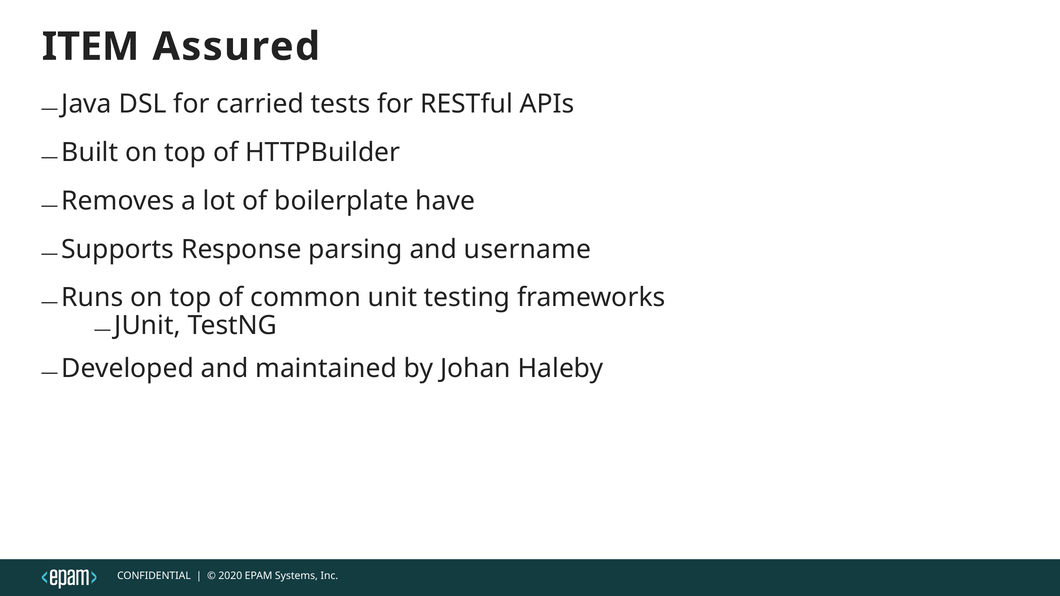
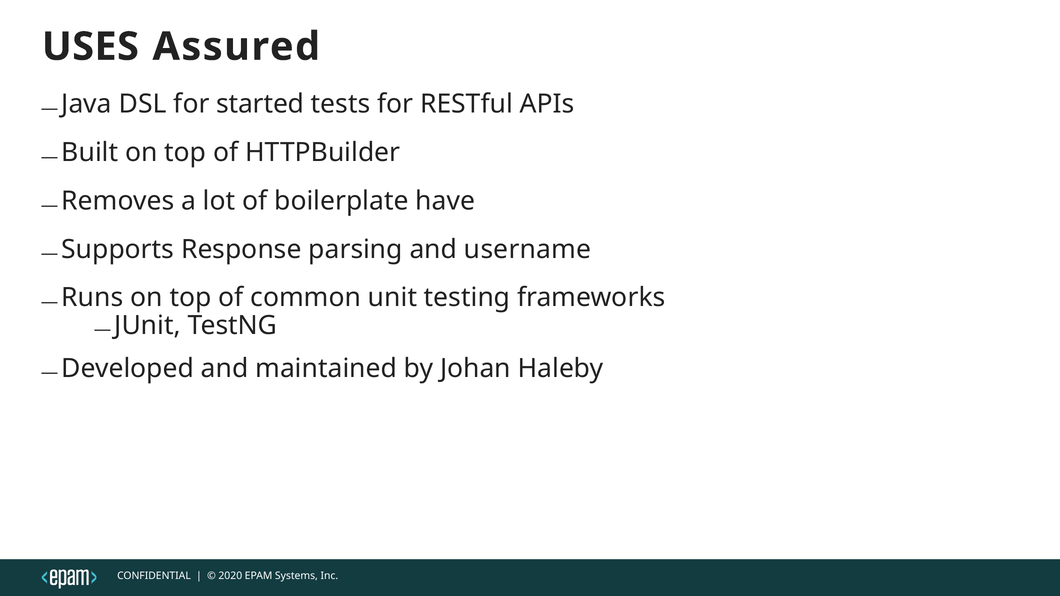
ITEM: ITEM -> USES
carried: carried -> started
